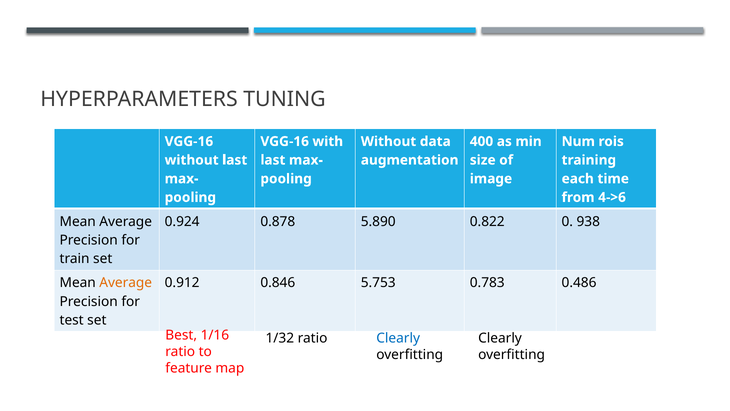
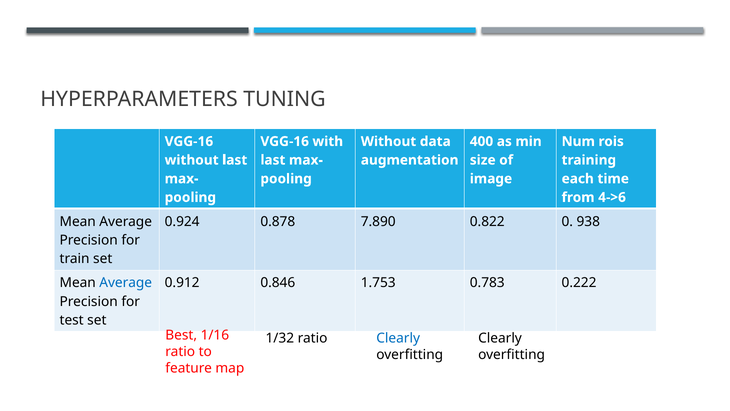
5.890: 5.890 -> 7.890
Average at (126, 283) colour: orange -> blue
5.753: 5.753 -> 1.753
0.486: 0.486 -> 0.222
